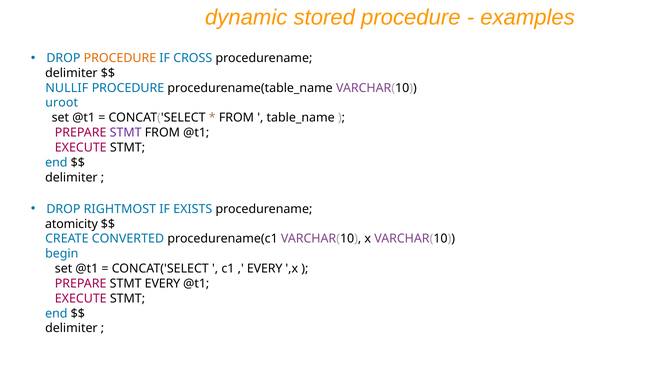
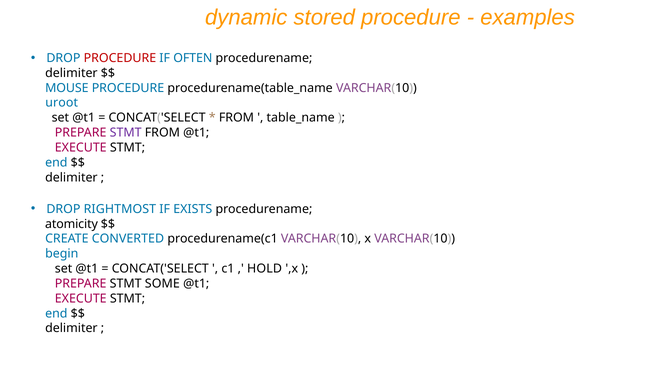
PROCEDURE at (120, 58) colour: orange -> red
CROSS: CROSS -> OFTEN
NULLIF: NULLIF -> MOUSE
EVERY at (265, 269): EVERY -> HOLD
STMT EVERY: EVERY -> SOME
